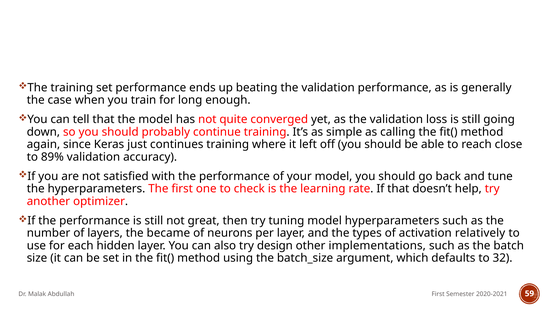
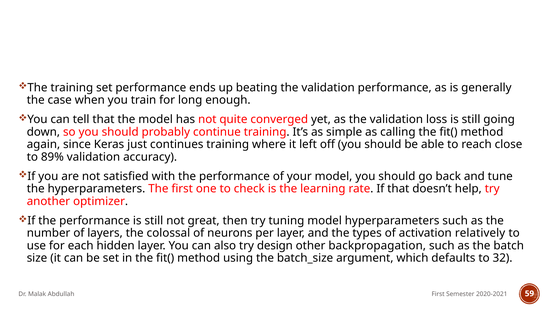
became: became -> colossal
implementations: implementations -> backpropagation
